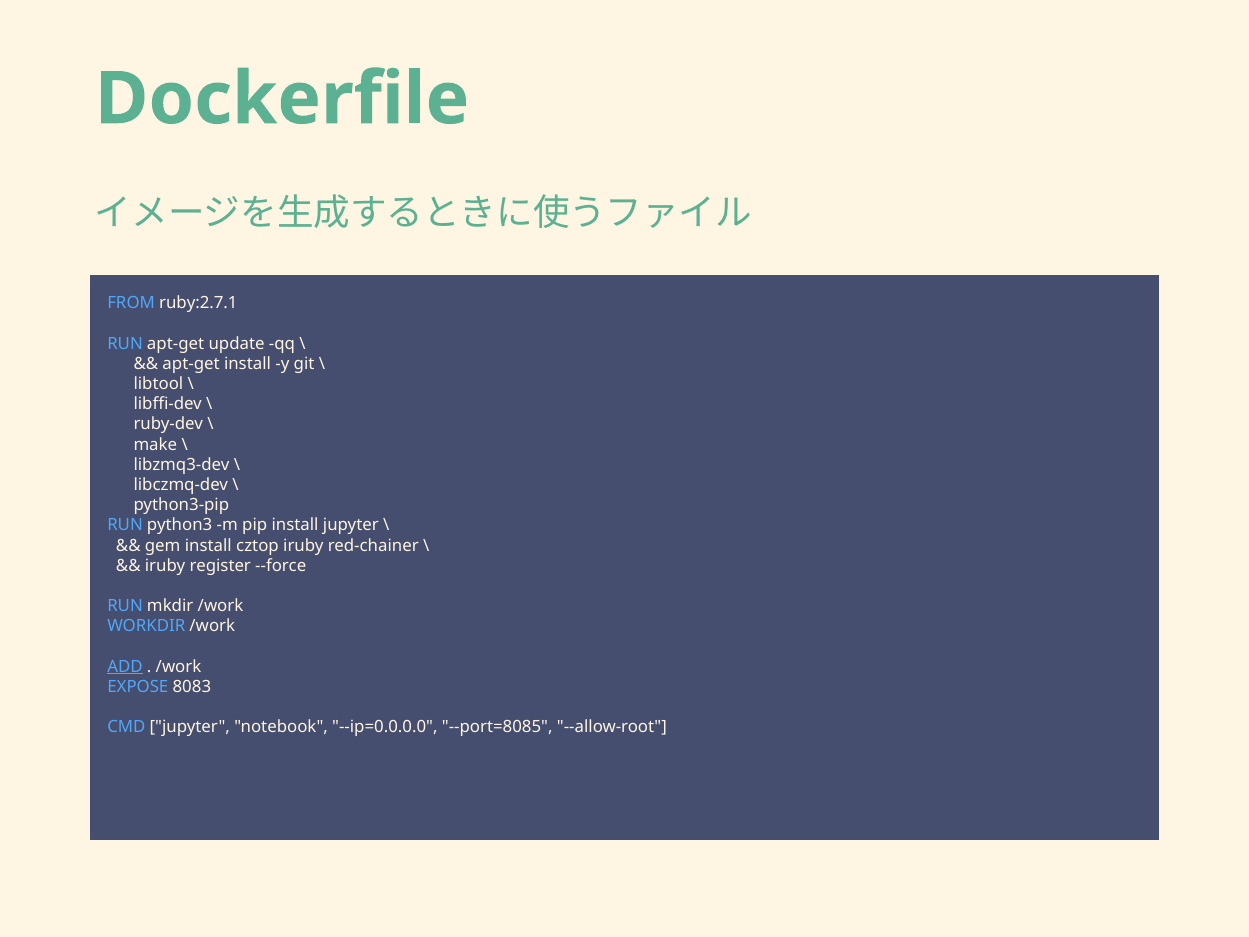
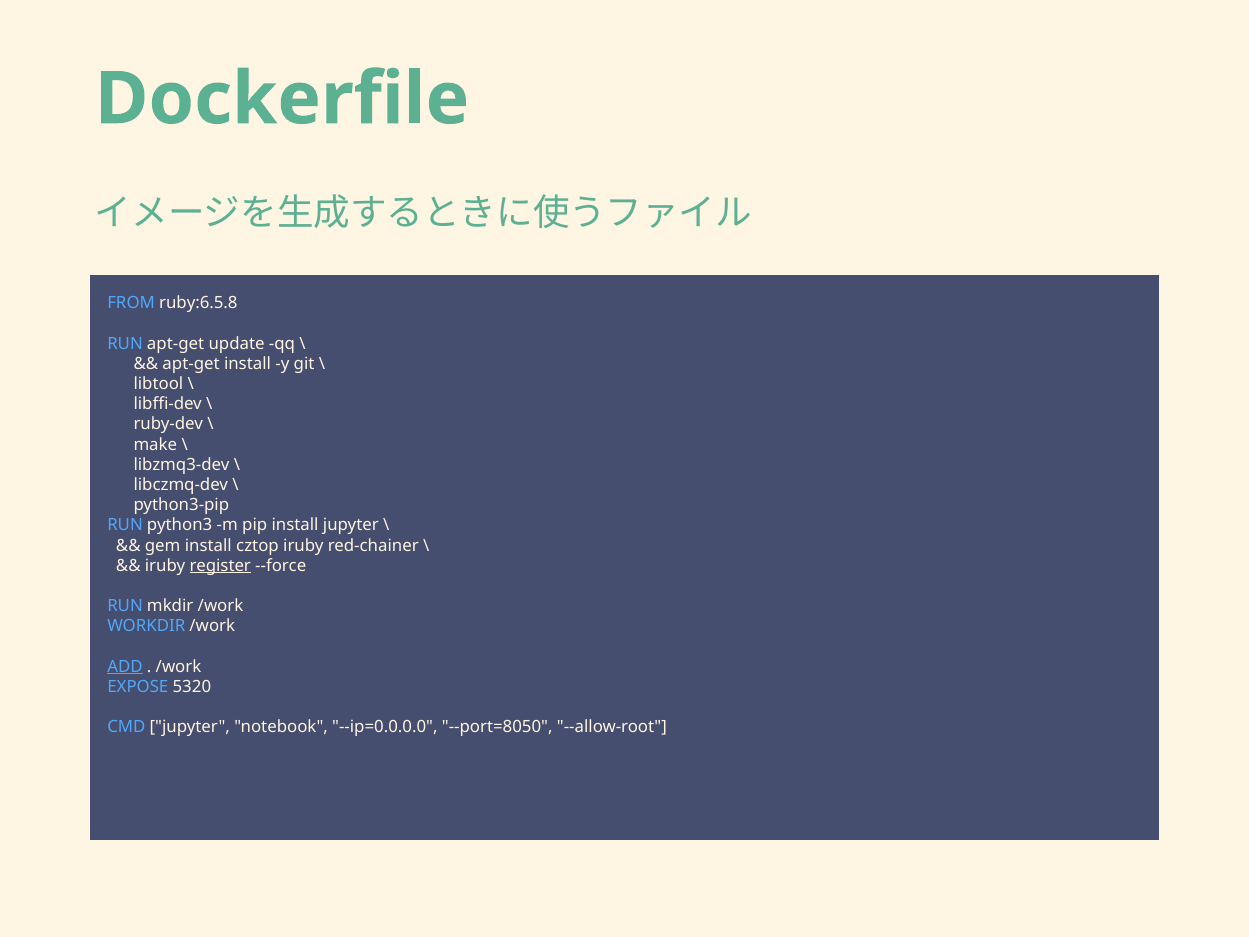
ruby:2.7.1: ruby:2.7.1 -> ruby:6.5.8
register underline: none -> present
8083: 8083 -> 5320
--port=8085: --port=8085 -> --port=8050
